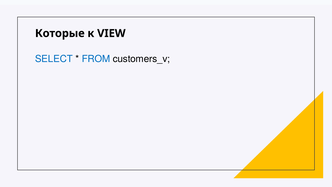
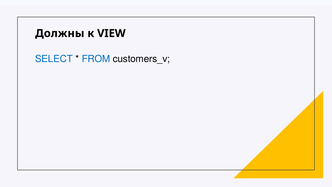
Которые: Которые -> Должны
